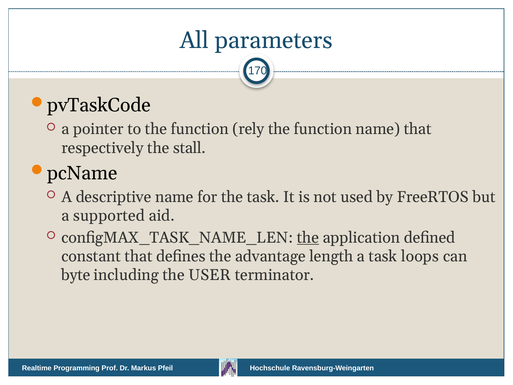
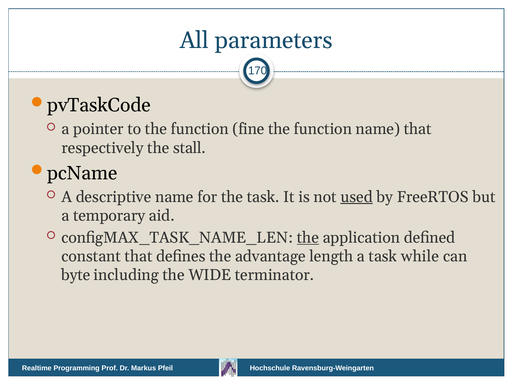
rely: rely -> fine
used underline: none -> present
supported: supported -> temporary
loops: loops -> while
USER: USER -> WIDE
